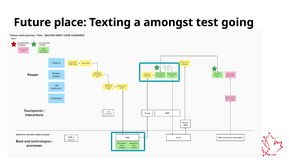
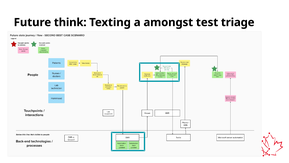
place: place -> think
going: going -> triage
